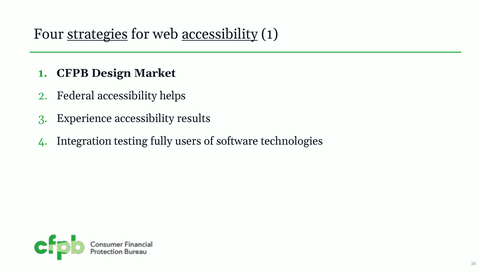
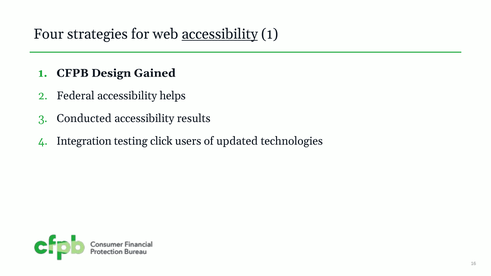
strategies underline: present -> none
Market: Market -> Gained
Experience: Experience -> Conducted
fully: fully -> click
software: software -> updated
